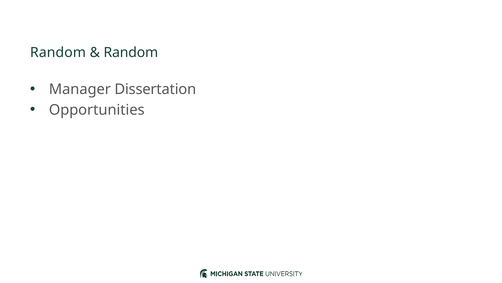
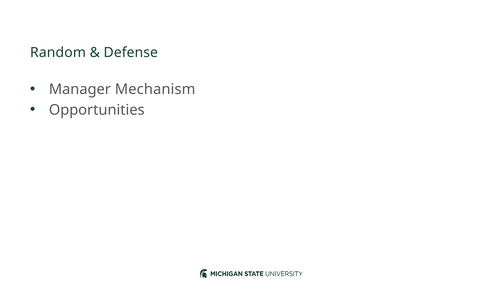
Random at (131, 52): Random -> Defense
Dissertation: Dissertation -> Mechanism
